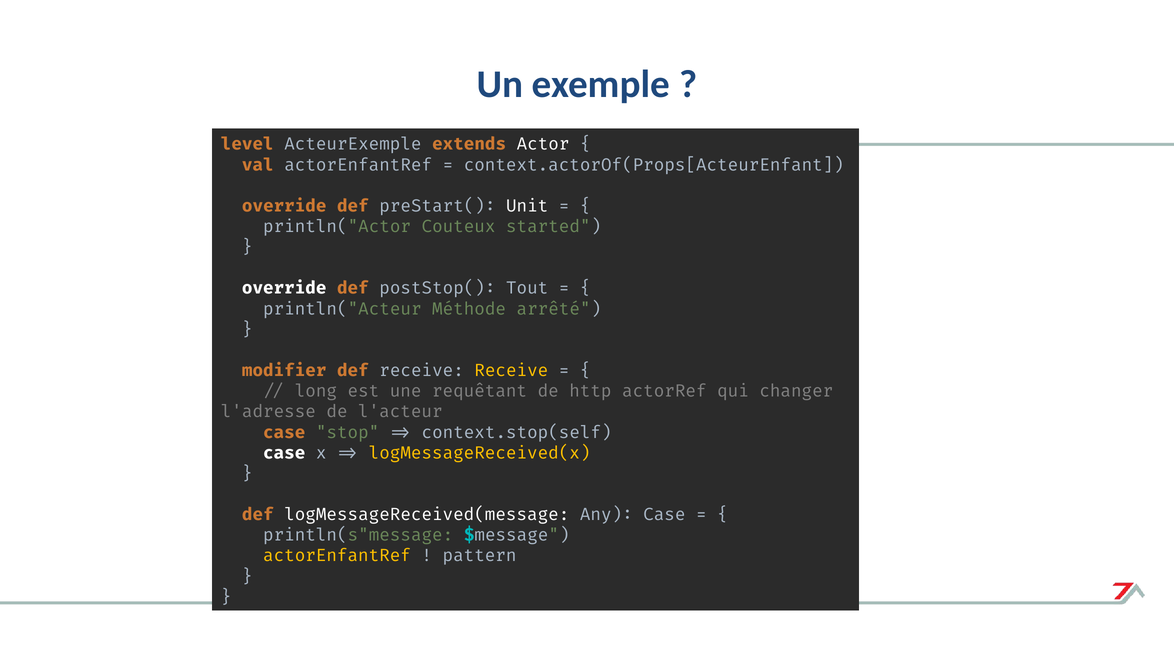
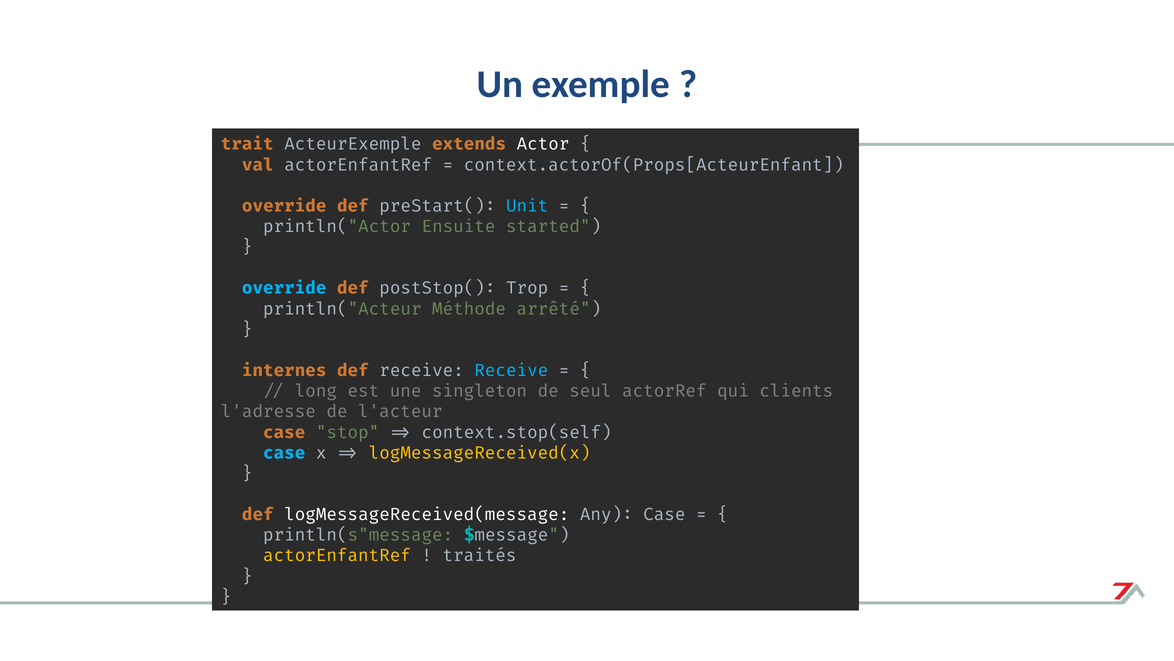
level: level -> trait
Unit colour: white -> light blue
Couteux: Couteux -> Ensuite
override at (284, 288) colour: white -> light blue
Tout: Tout -> Trop
modifier: modifier -> internes
Receive at (511, 370) colour: yellow -> light blue
requêtant: requêtant -> singleton
http: http -> seul
changer: changer -> clients
case at (284, 453) colour: white -> light blue
pattern: pattern -> traités
